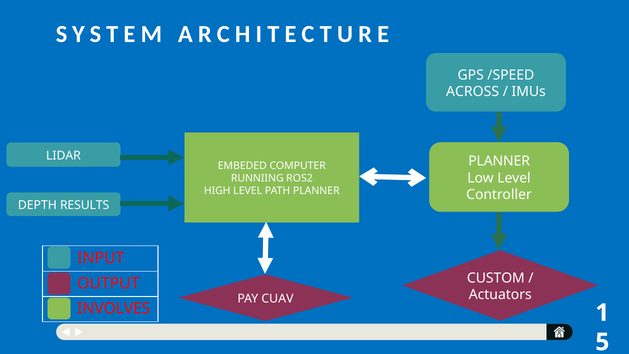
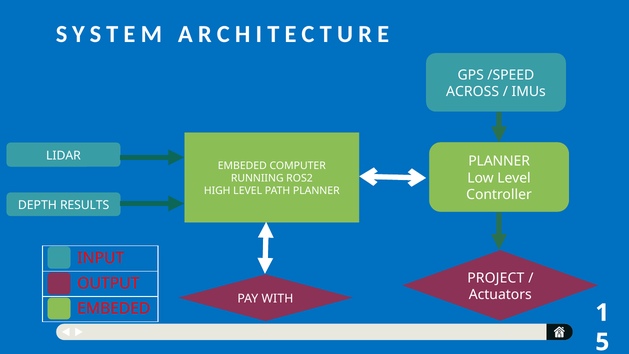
CUSTOM: CUSTOM -> PROJECT
CUAV: CUAV -> WITH
INVOLVES at (114, 309): INVOLVES -> EMBEDED
